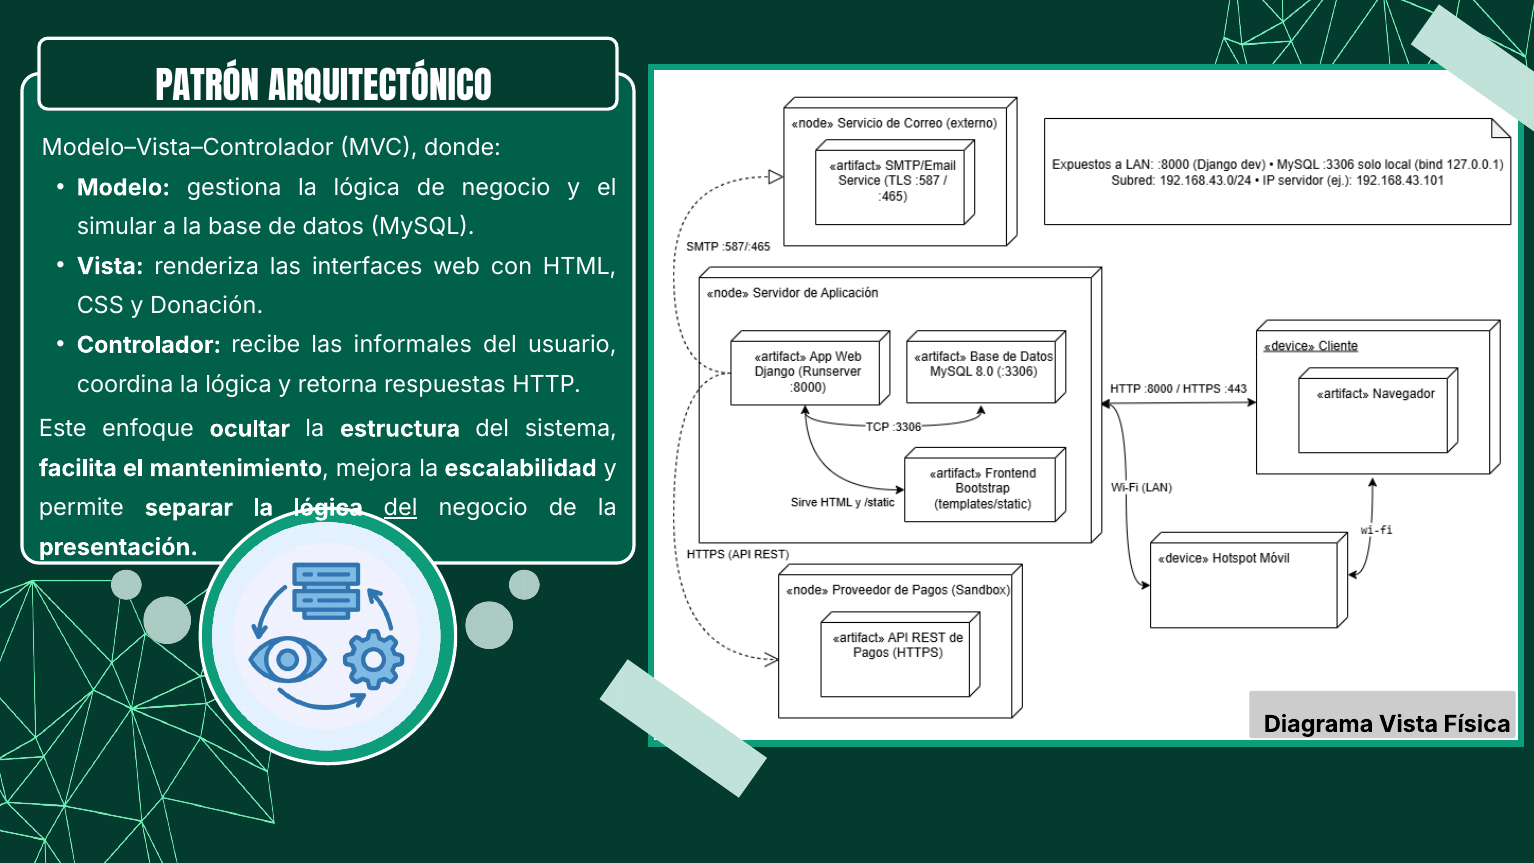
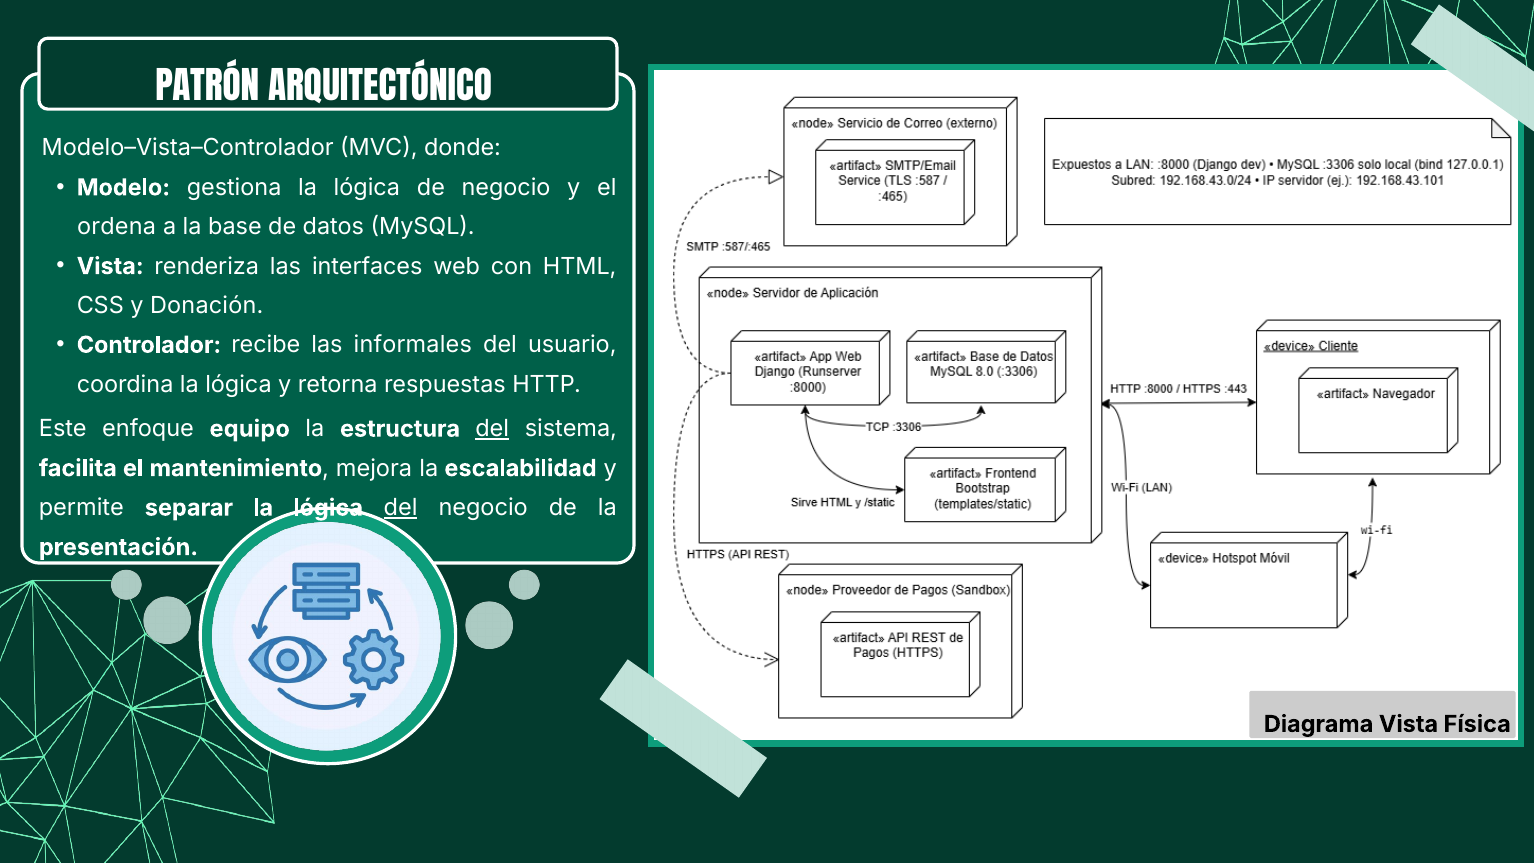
simular: simular -> ordena
ocultar: ocultar -> equipo
del at (492, 429) underline: none -> present
